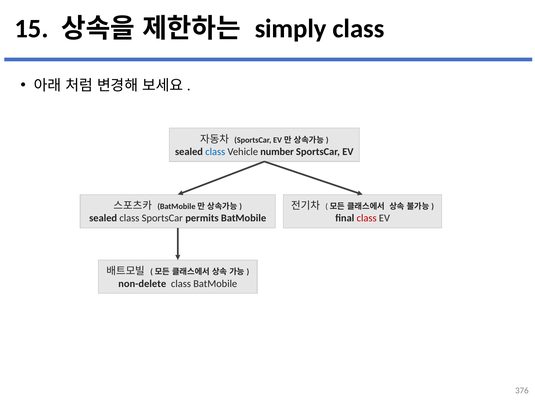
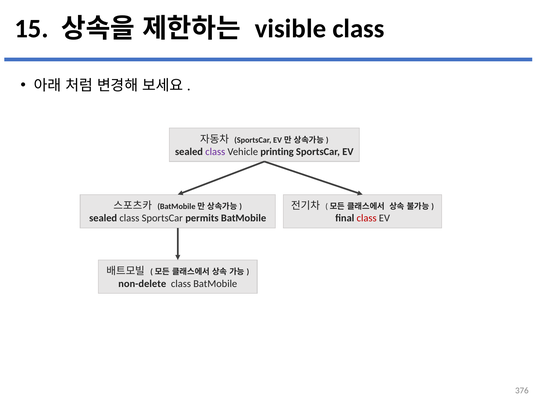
simply: simply -> visible
class at (215, 152) colour: blue -> purple
number: number -> printing
